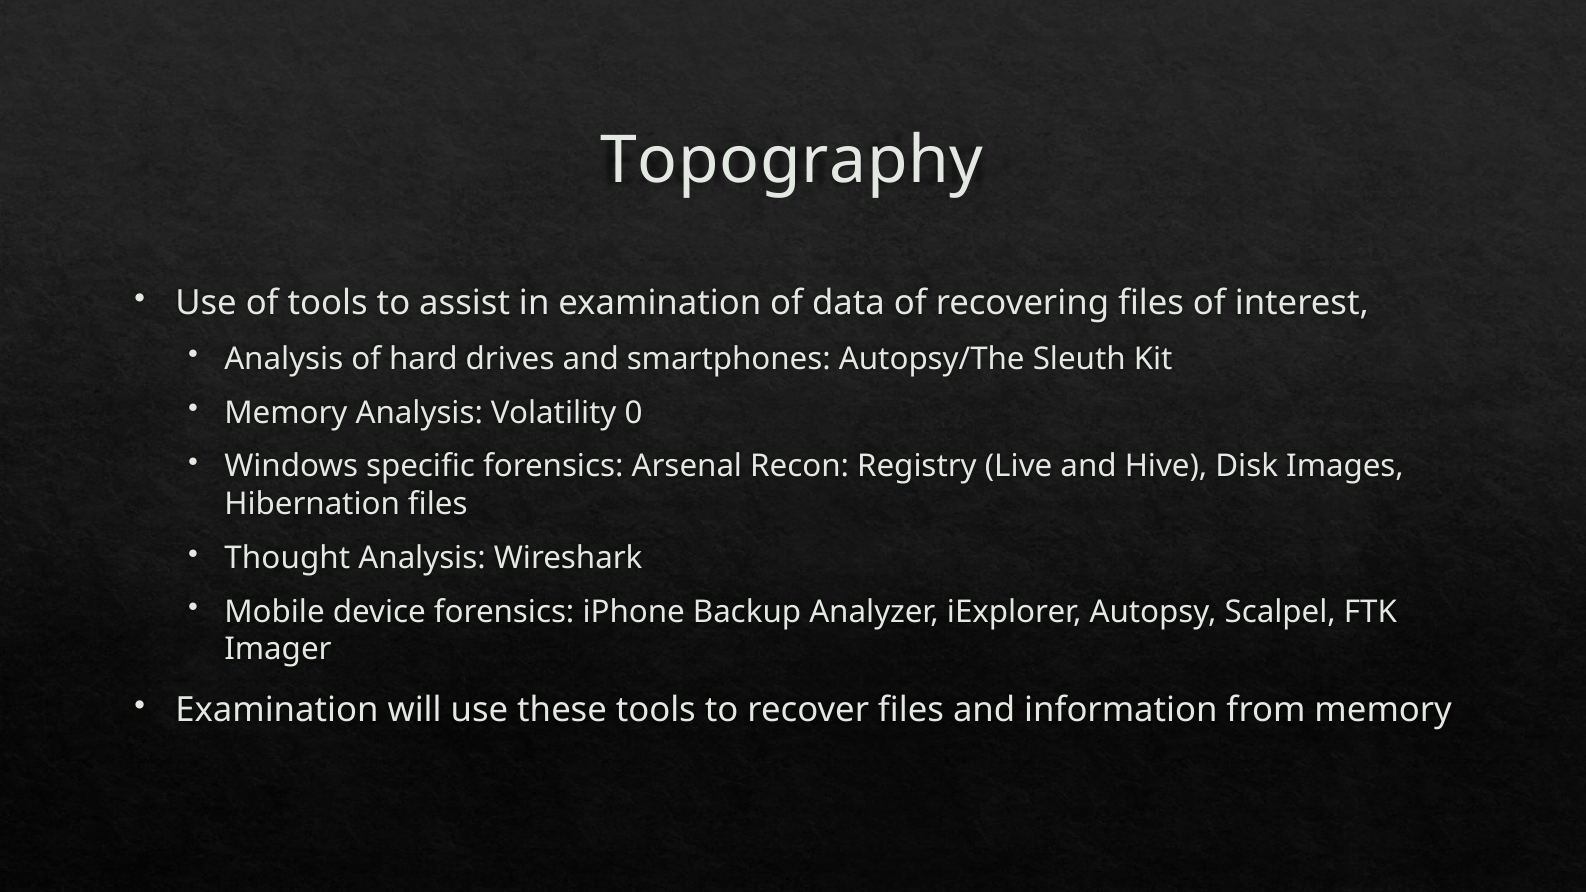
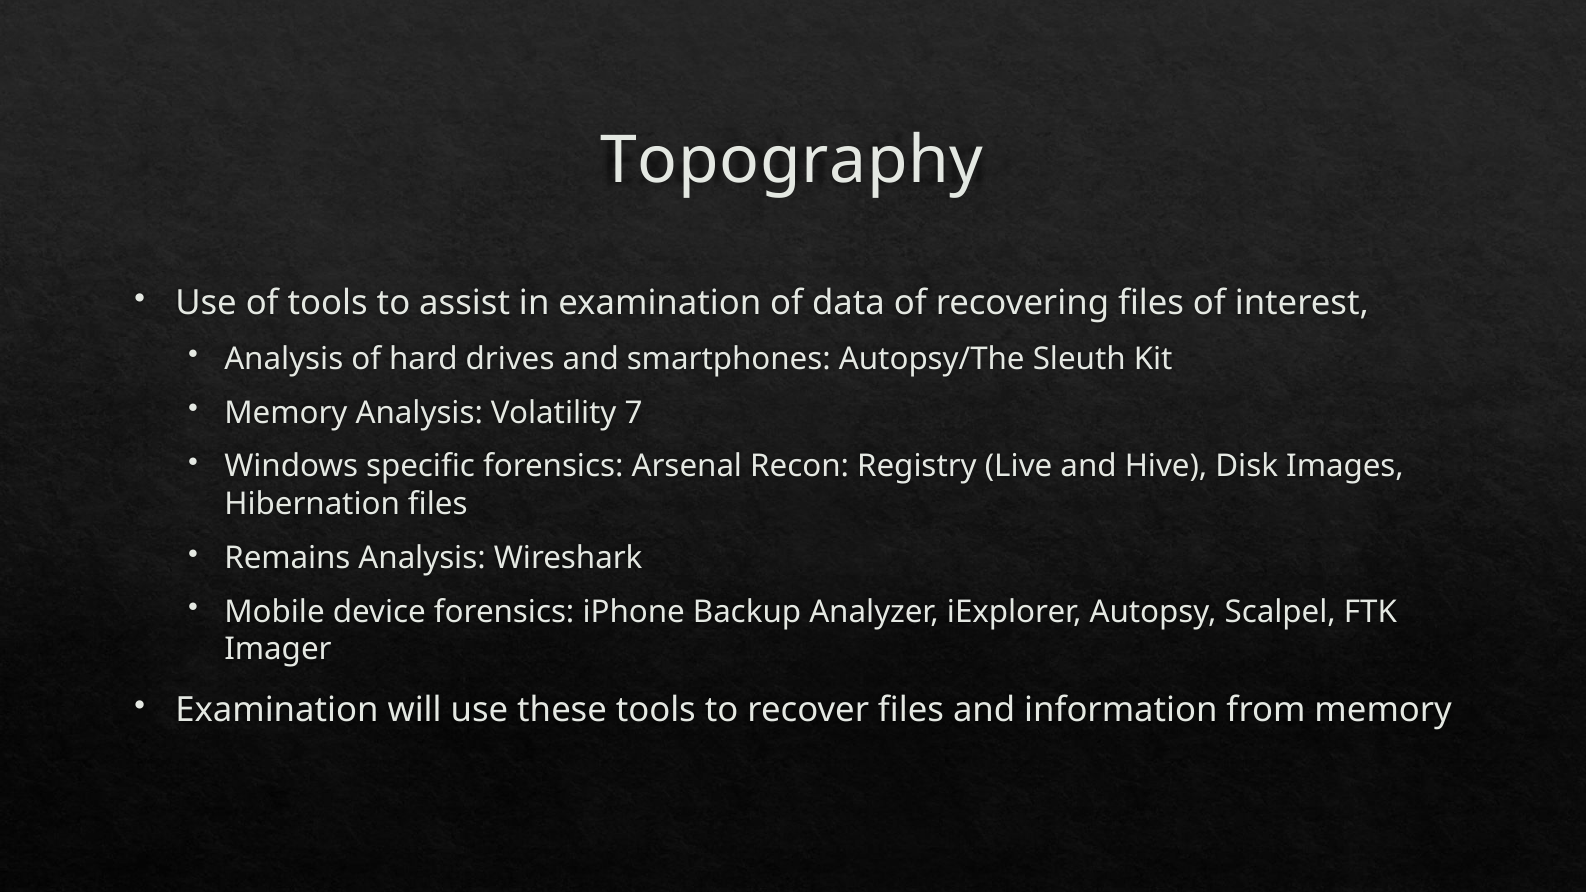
0: 0 -> 7
Thought: Thought -> Remains
